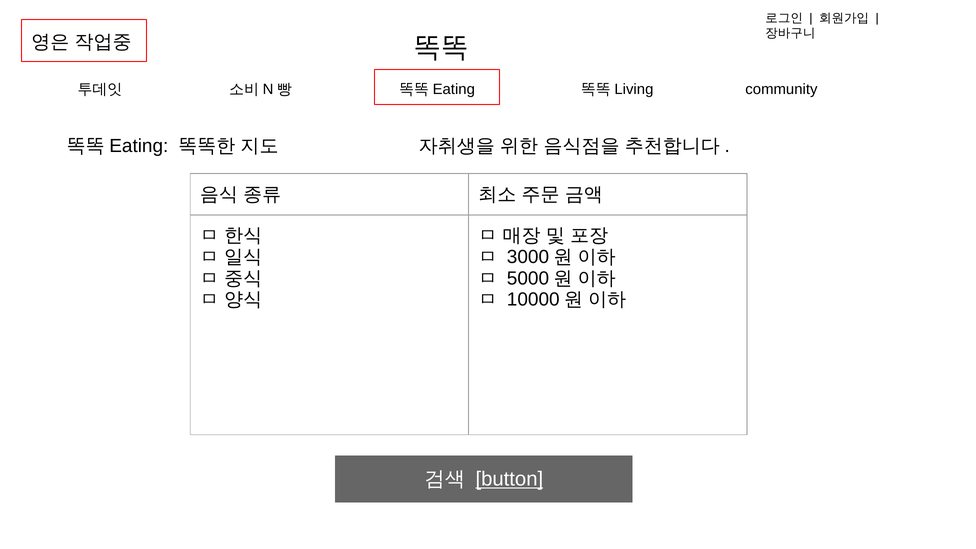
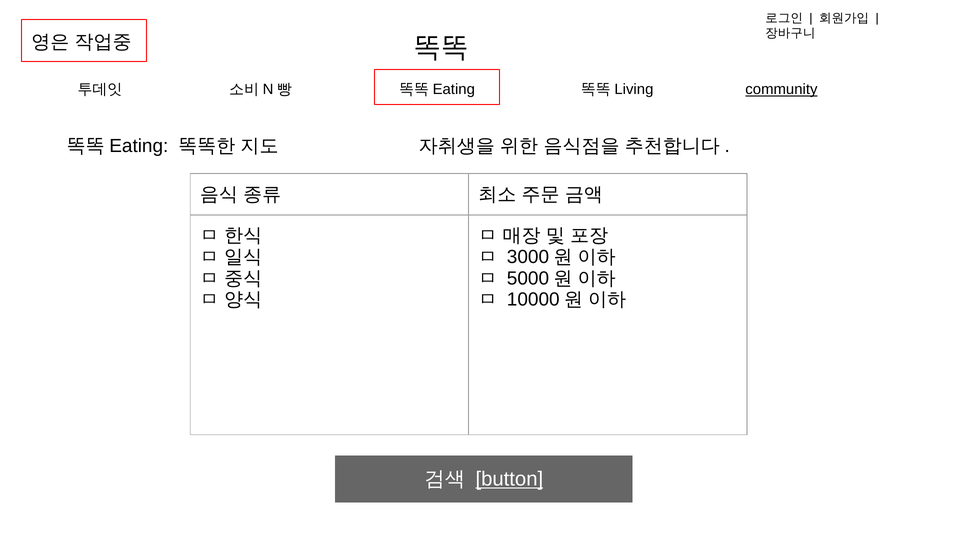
community underline: none -> present
